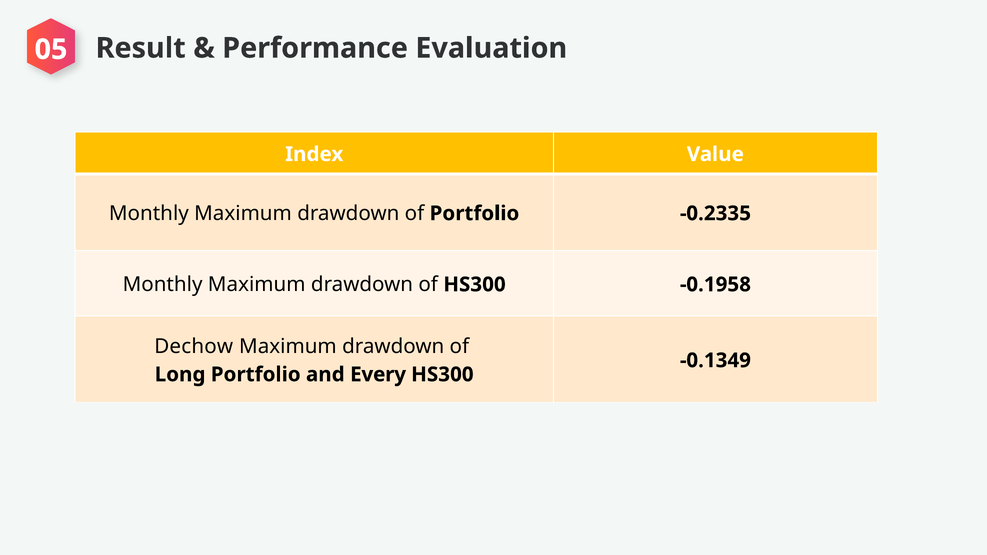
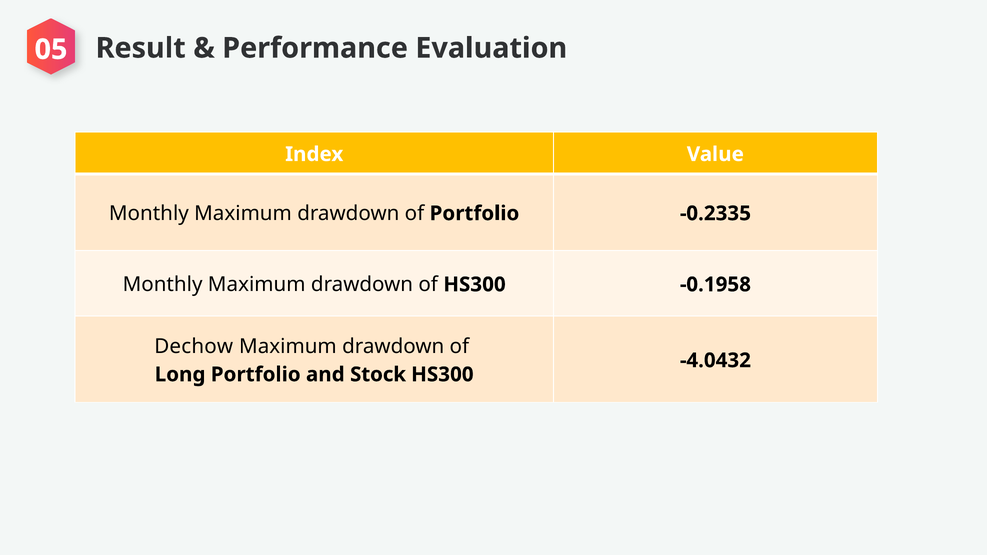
-0.1349: -0.1349 -> -4.0432
Every: Every -> Stock
